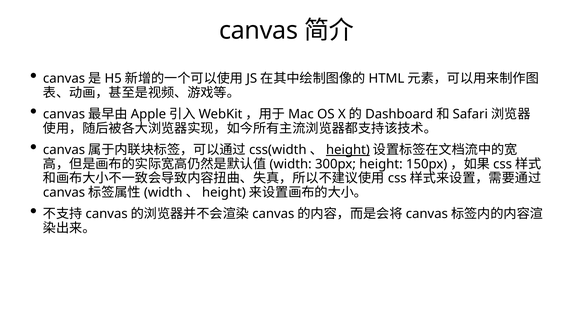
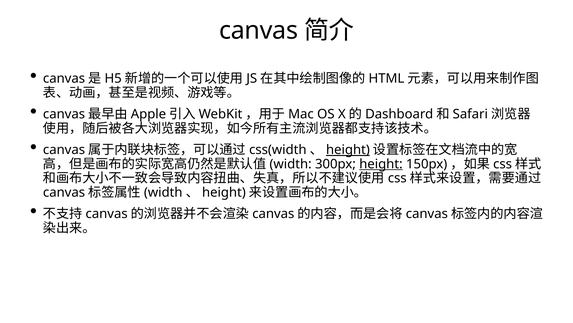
height at (381, 164) underline: none -> present
